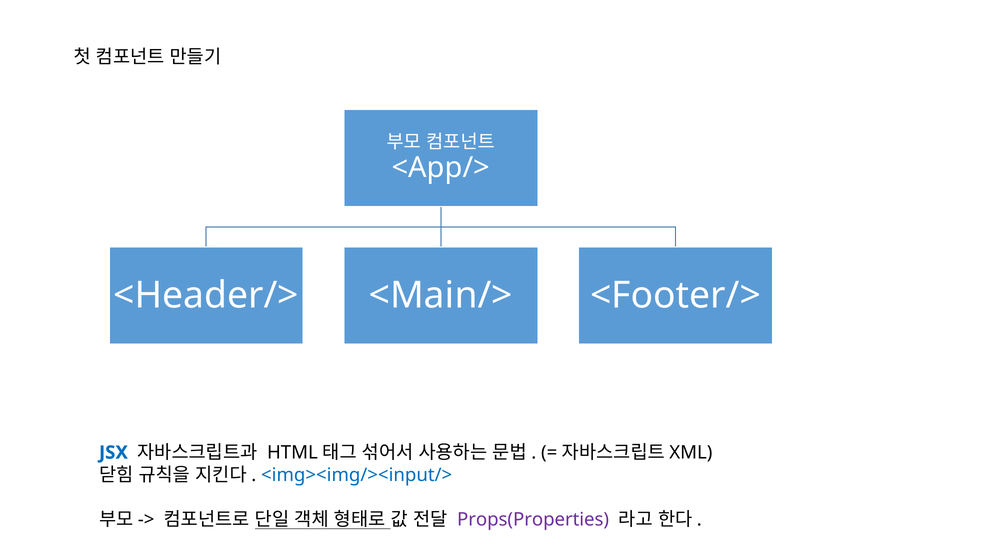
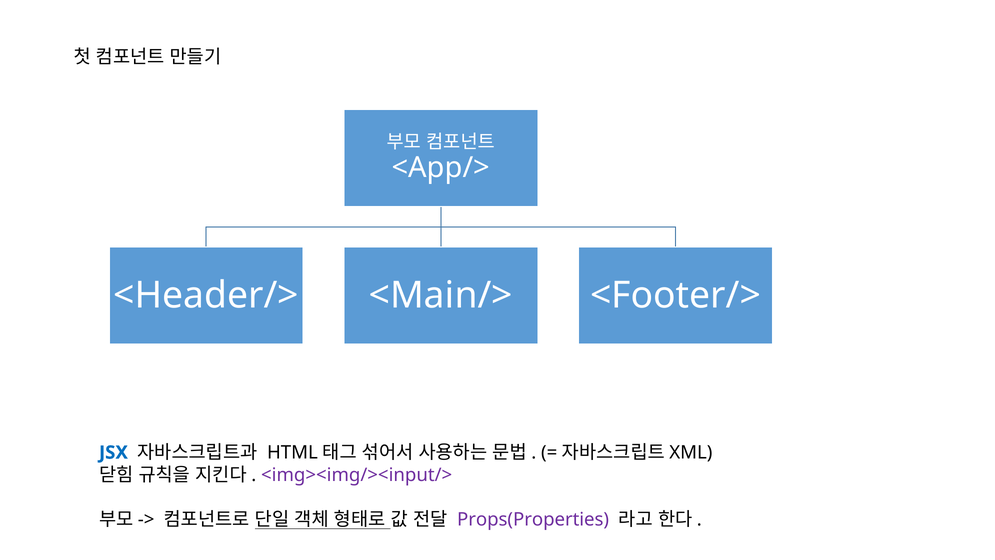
<img><img/><input/> colour: blue -> purple
